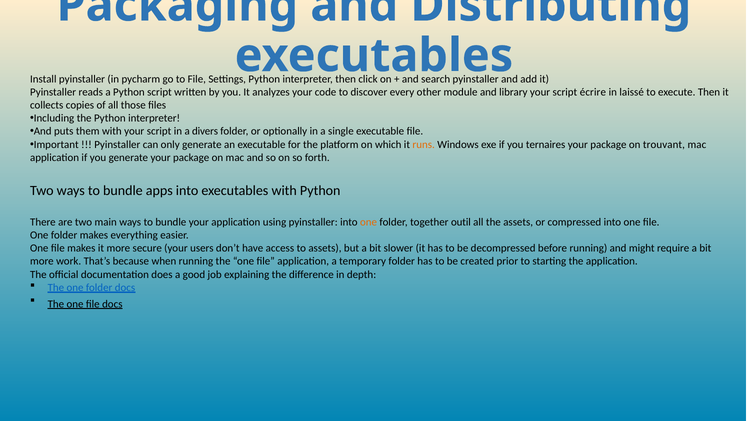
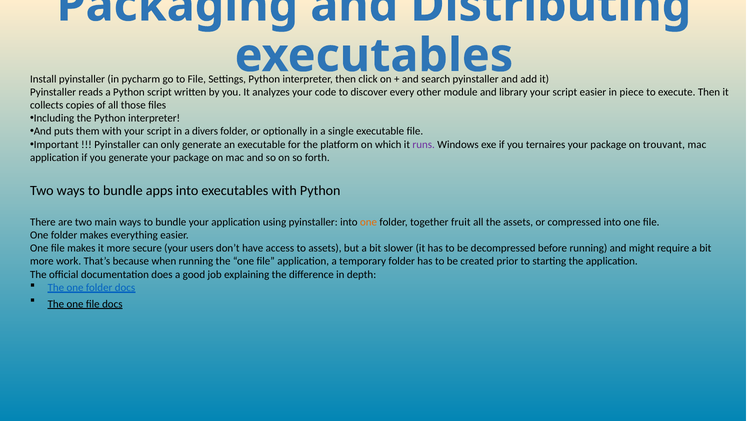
script écrire: écrire -> easier
laissé: laissé -> piece
runs colour: orange -> purple
outil: outil -> fruit
